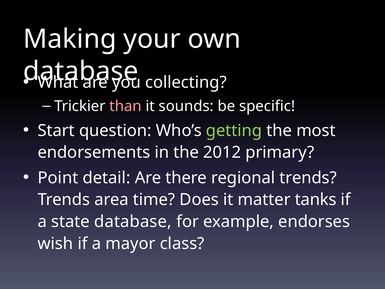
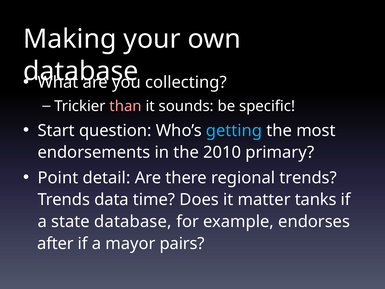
getting colour: light green -> light blue
2012: 2012 -> 2010
area: area -> data
wish: wish -> after
class: class -> pairs
